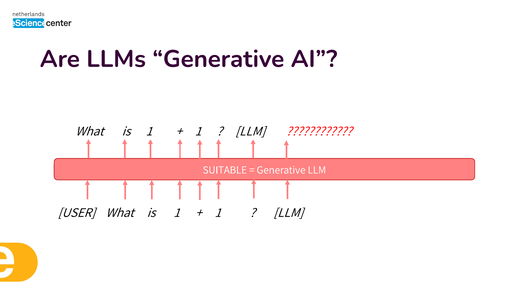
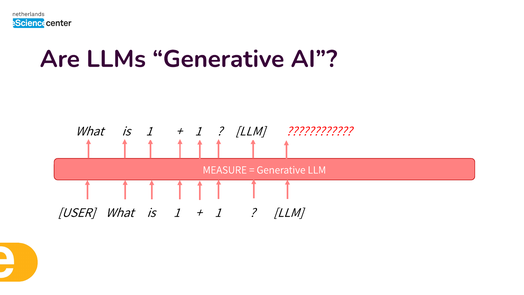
SUITABLE: SUITABLE -> MEASURE
